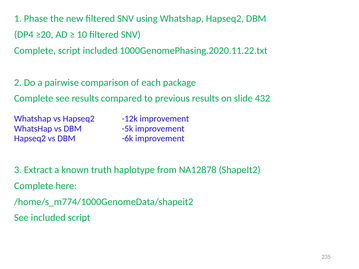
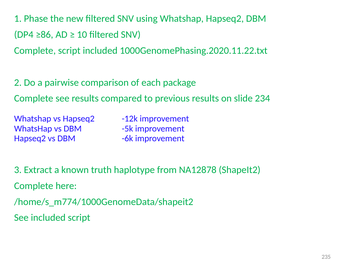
≥20: ≥20 -> ≥86
432: 432 -> 234
